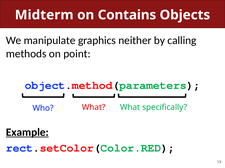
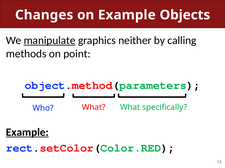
Midterm: Midterm -> Changes
on Contains: Contains -> Example
manipulate underline: none -> present
